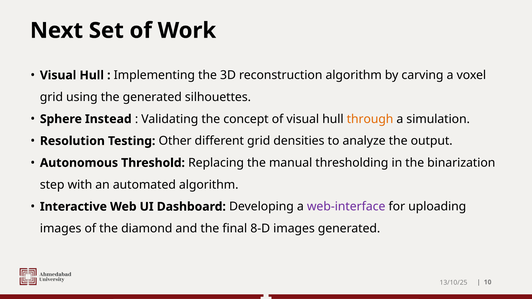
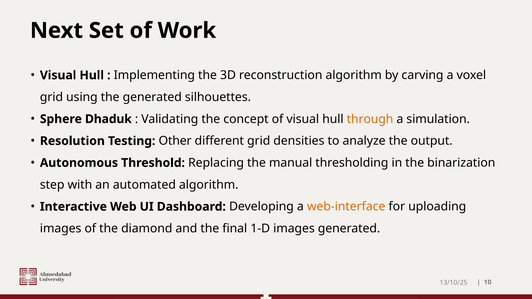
Instead: Instead -> Dhaduk
web-interface colour: purple -> orange
8-D: 8-D -> 1-D
